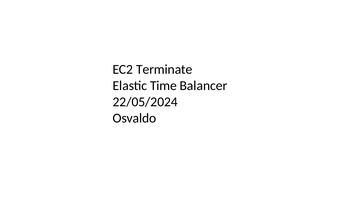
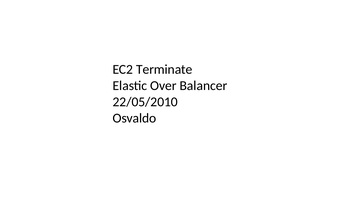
Time: Time -> Over
22/05/2024: 22/05/2024 -> 22/05/2010
